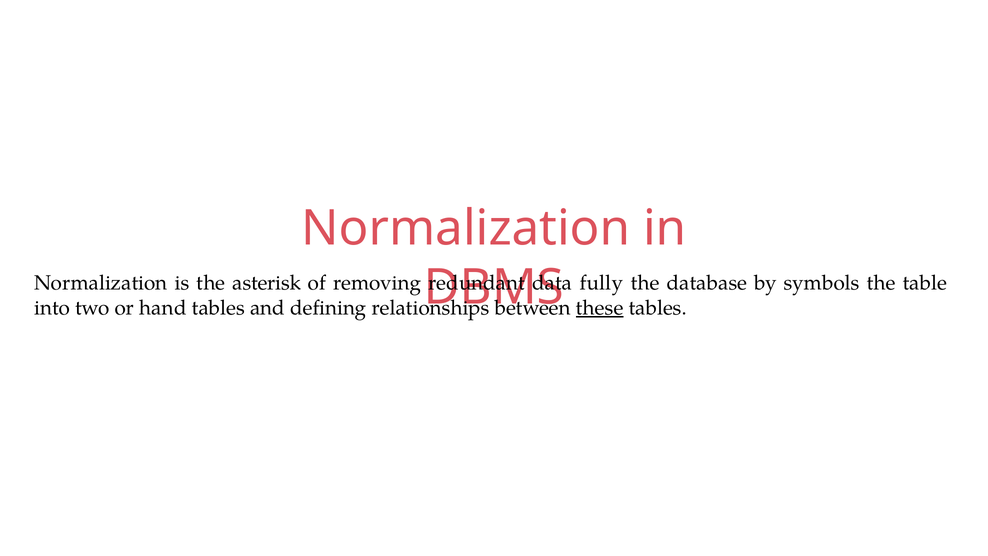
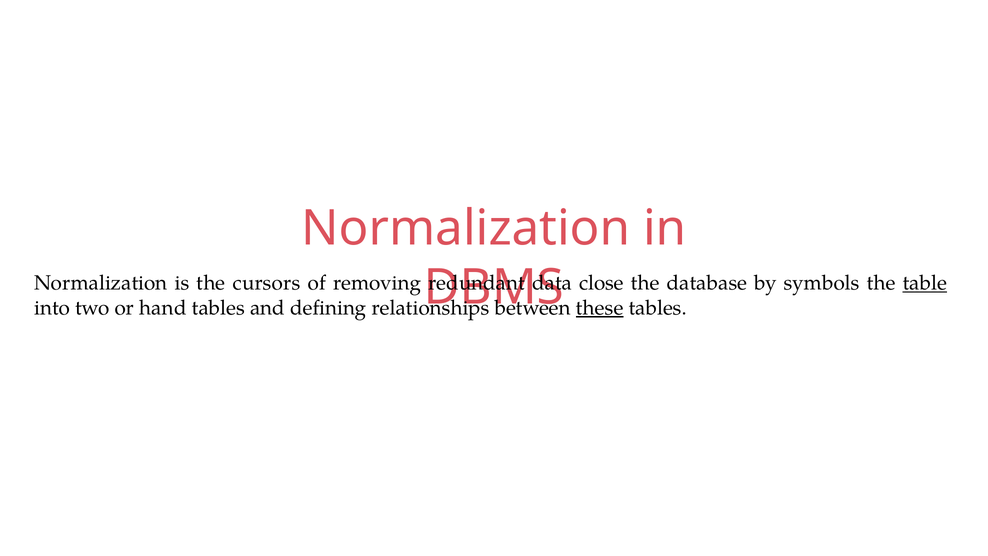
asterisk: asterisk -> cursors
fully: fully -> close
table underline: none -> present
